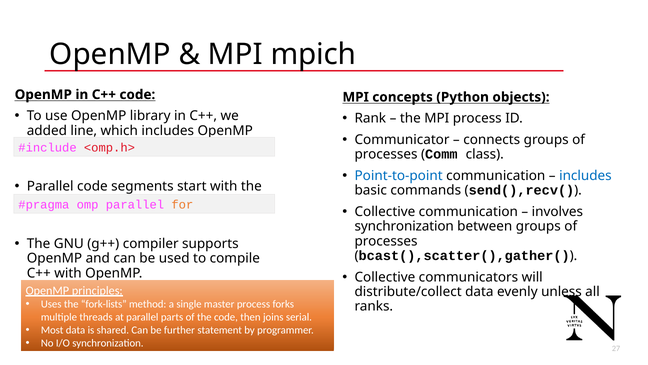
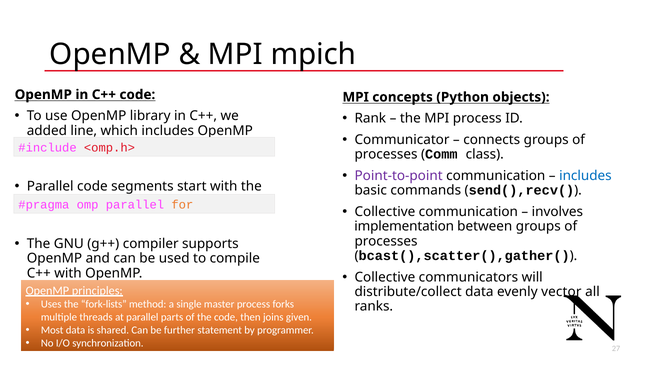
Point-to-point colour: blue -> purple
synchronization at (404, 226): synchronization -> implementation
unless: unless -> vector
serial: serial -> given
